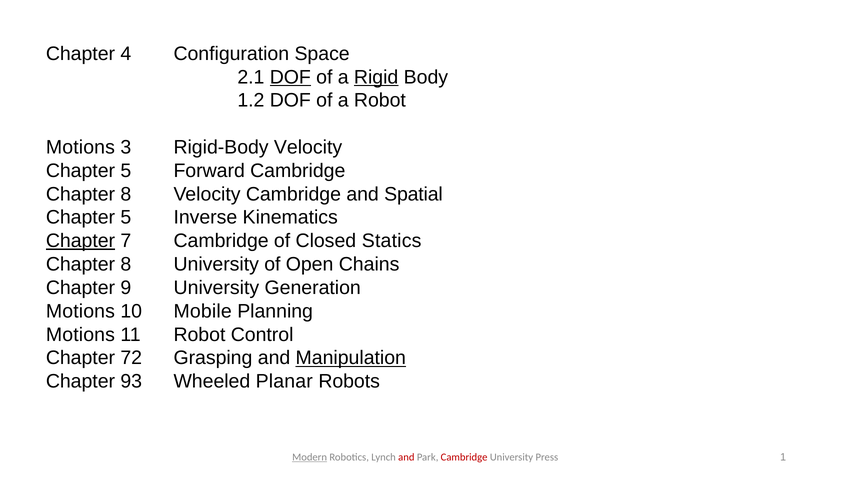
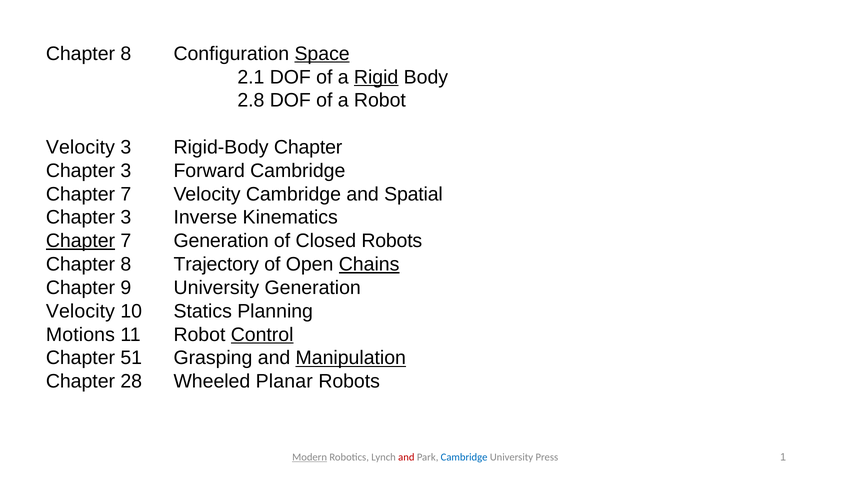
4 at (126, 54): 4 -> 8
Space underline: none -> present
DOF at (290, 77) underline: present -> none
1.2: 1.2 -> 2.8
Motions at (80, 147): Motions -> Velocity
Rigid-Body Velocity: Velocity -> Chapter
5 at (126, 171): 5 -> 3
8 at (126, 194): 8 -> 7
5 at (126, 217): 5 -> 3
7 Cambridge: Cambridge -> Generation
Closed Statics: Statics -> Robots
8 University: University -> Trajectory
Chains underline: none -> present
Motions at (80, 311): Motions -> Velocity
Mobile: Mobile -> Statics
Control underline: none -> present
72: 72 -> 51
93: 93 -> 28
Cambridge at (464, 457) colour: red -> blue
